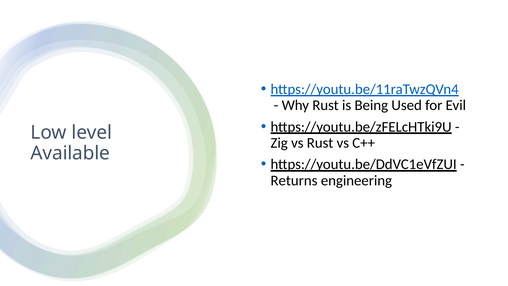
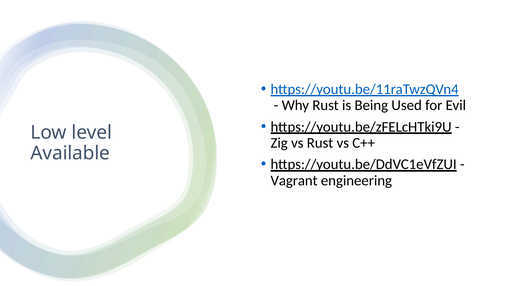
Returns: Returns -> Vagrant
